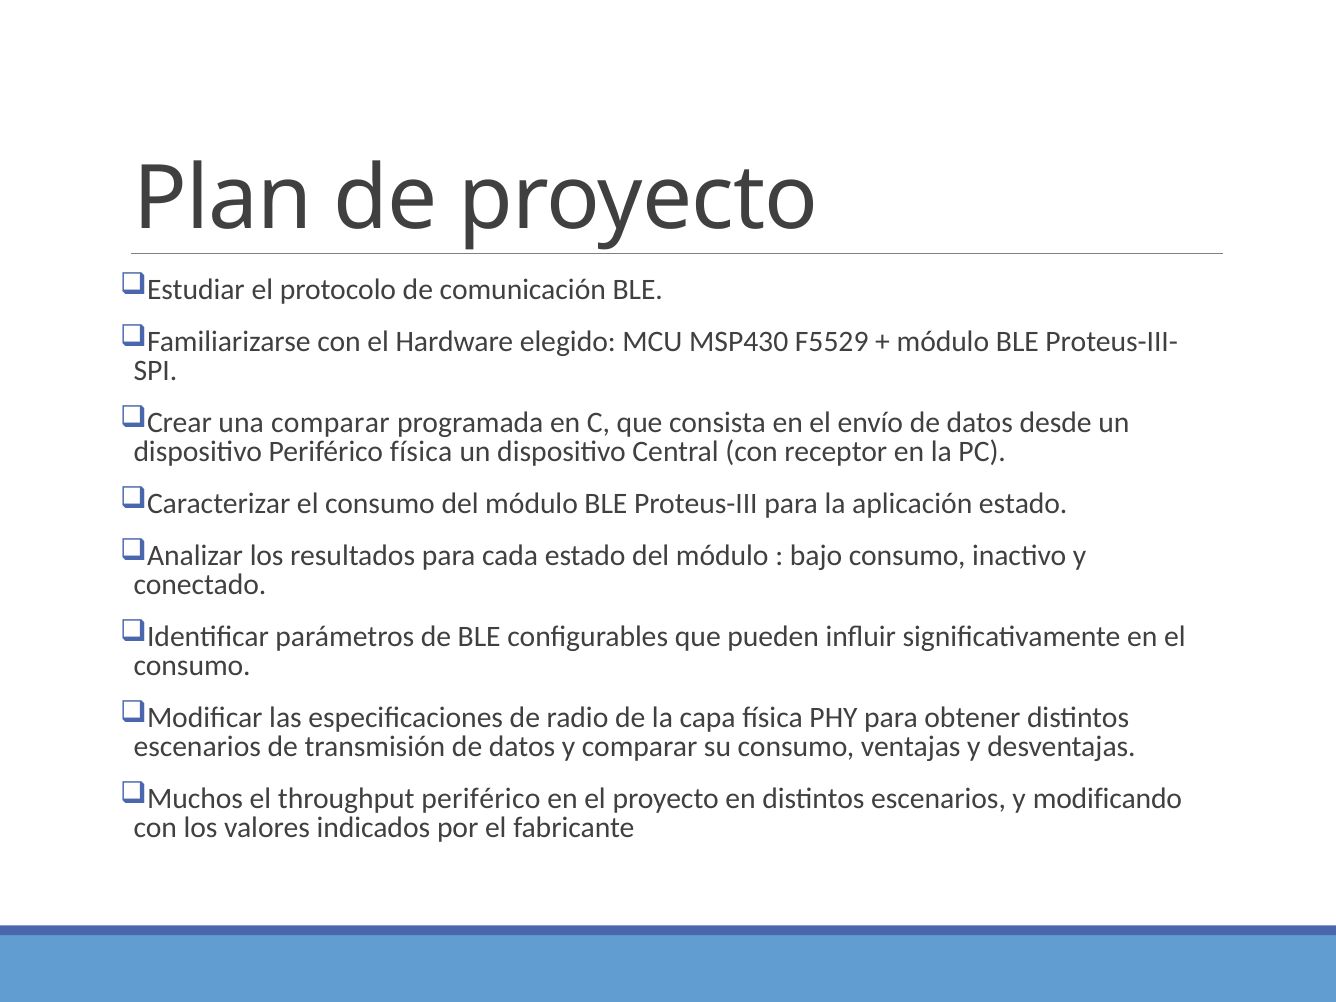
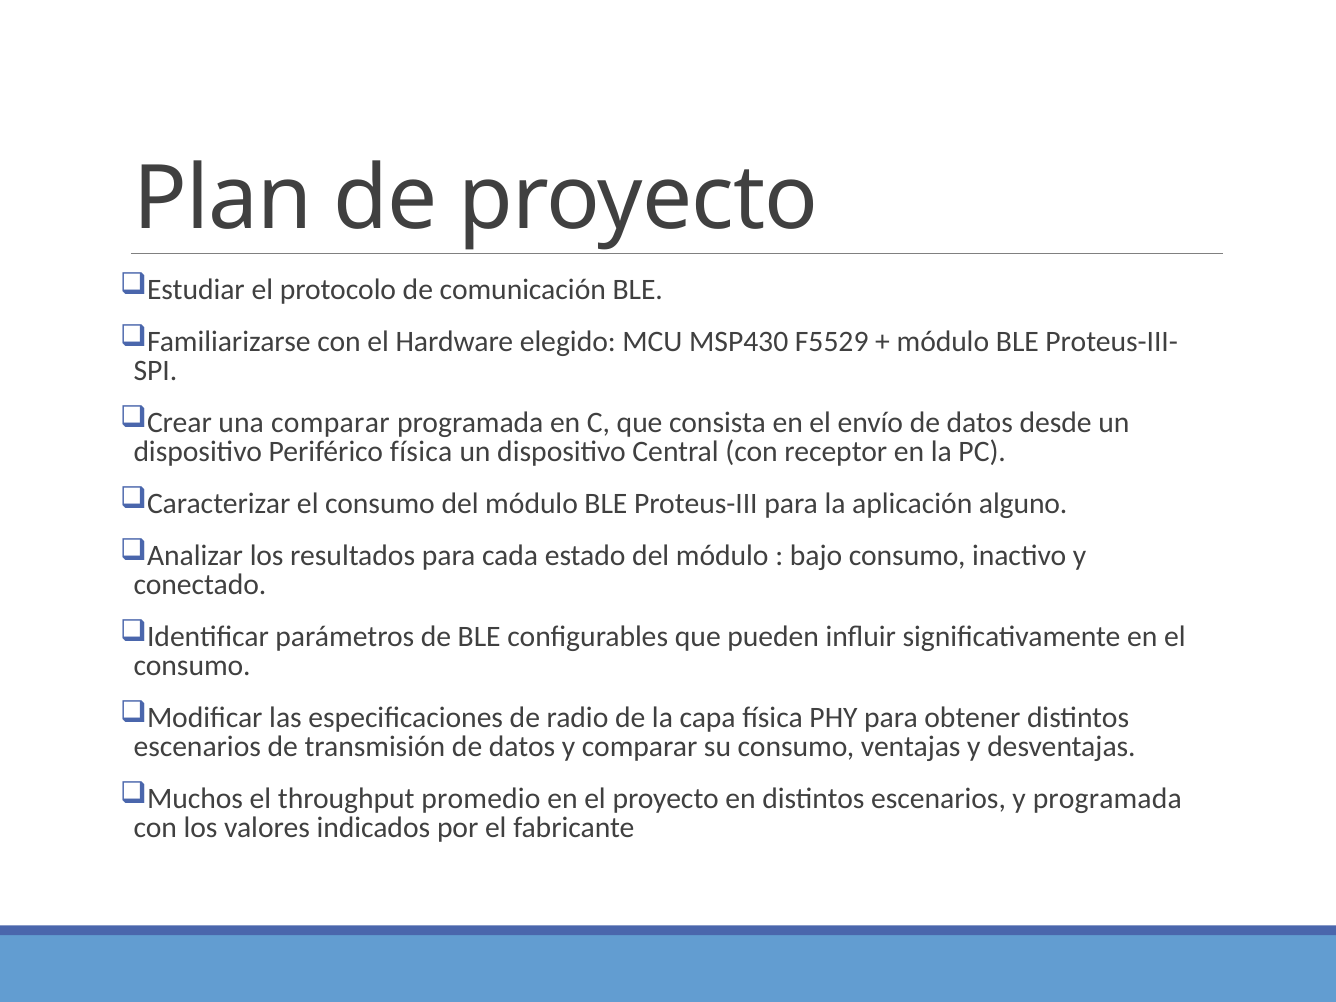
aplicación estado: estado -> alguno
throughput periférico: periférico -> promedio
y modificando: modificando -> programada
